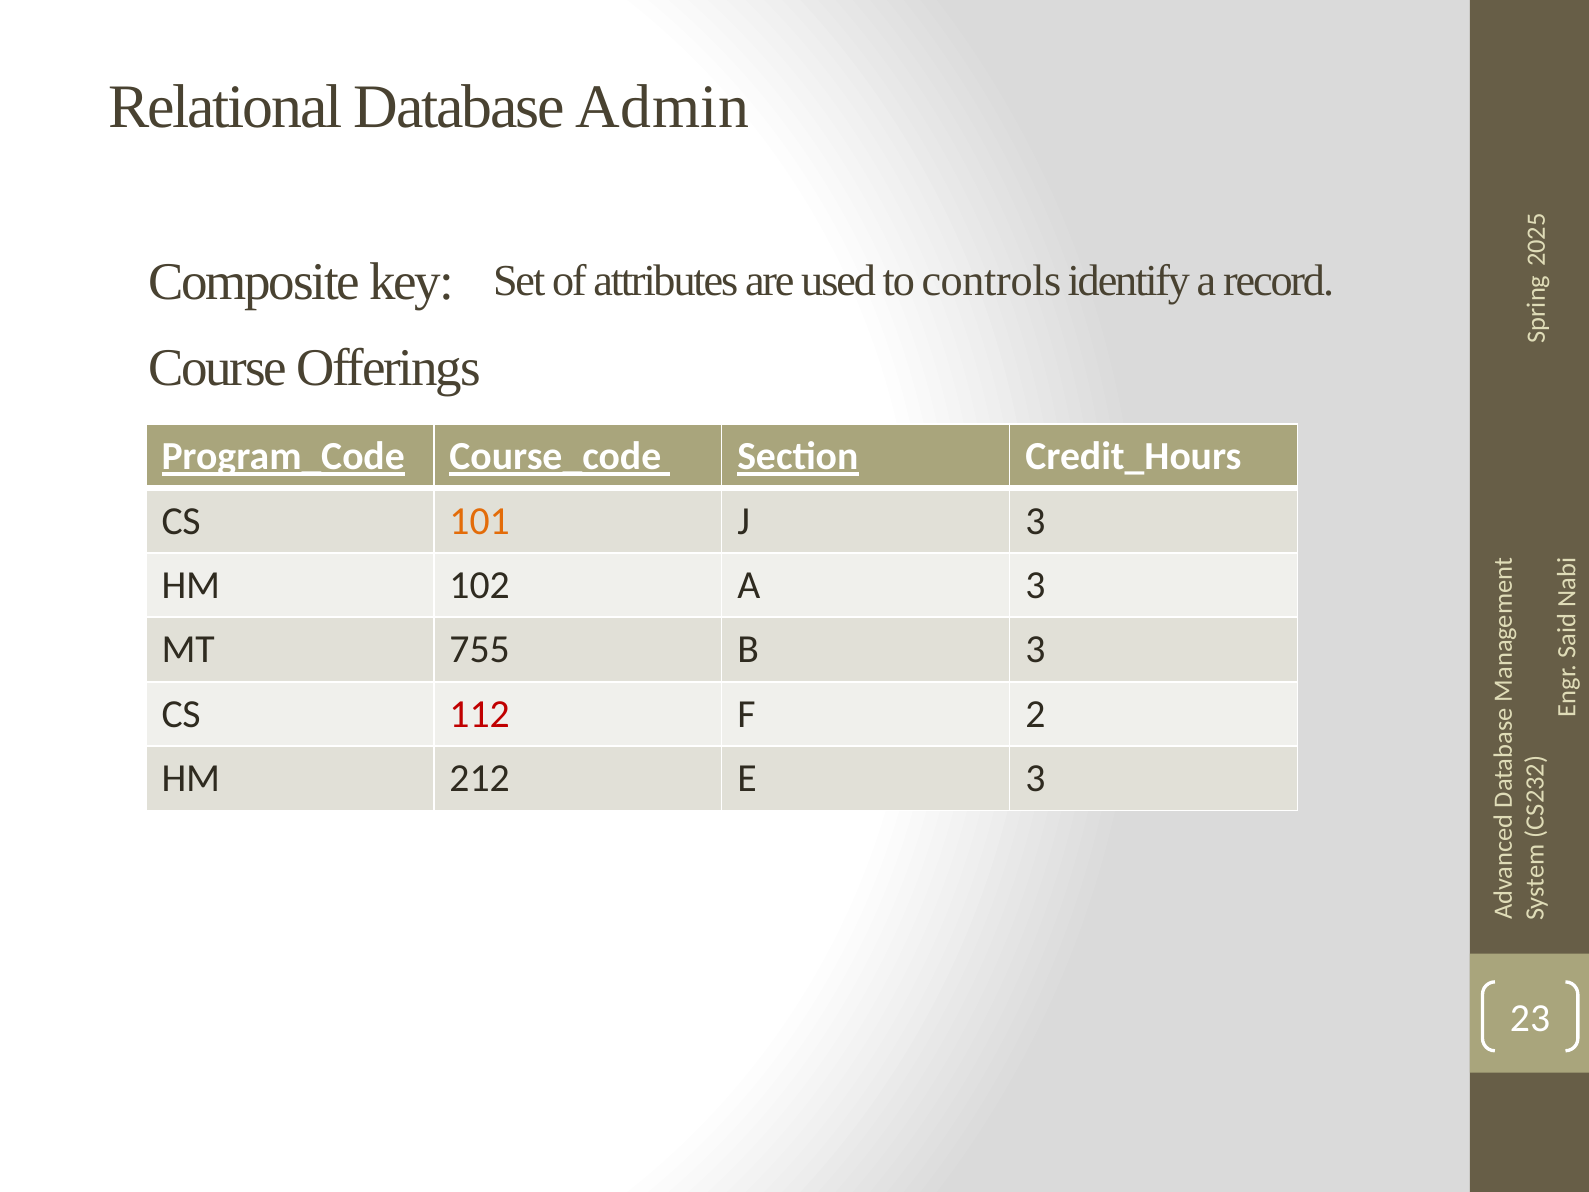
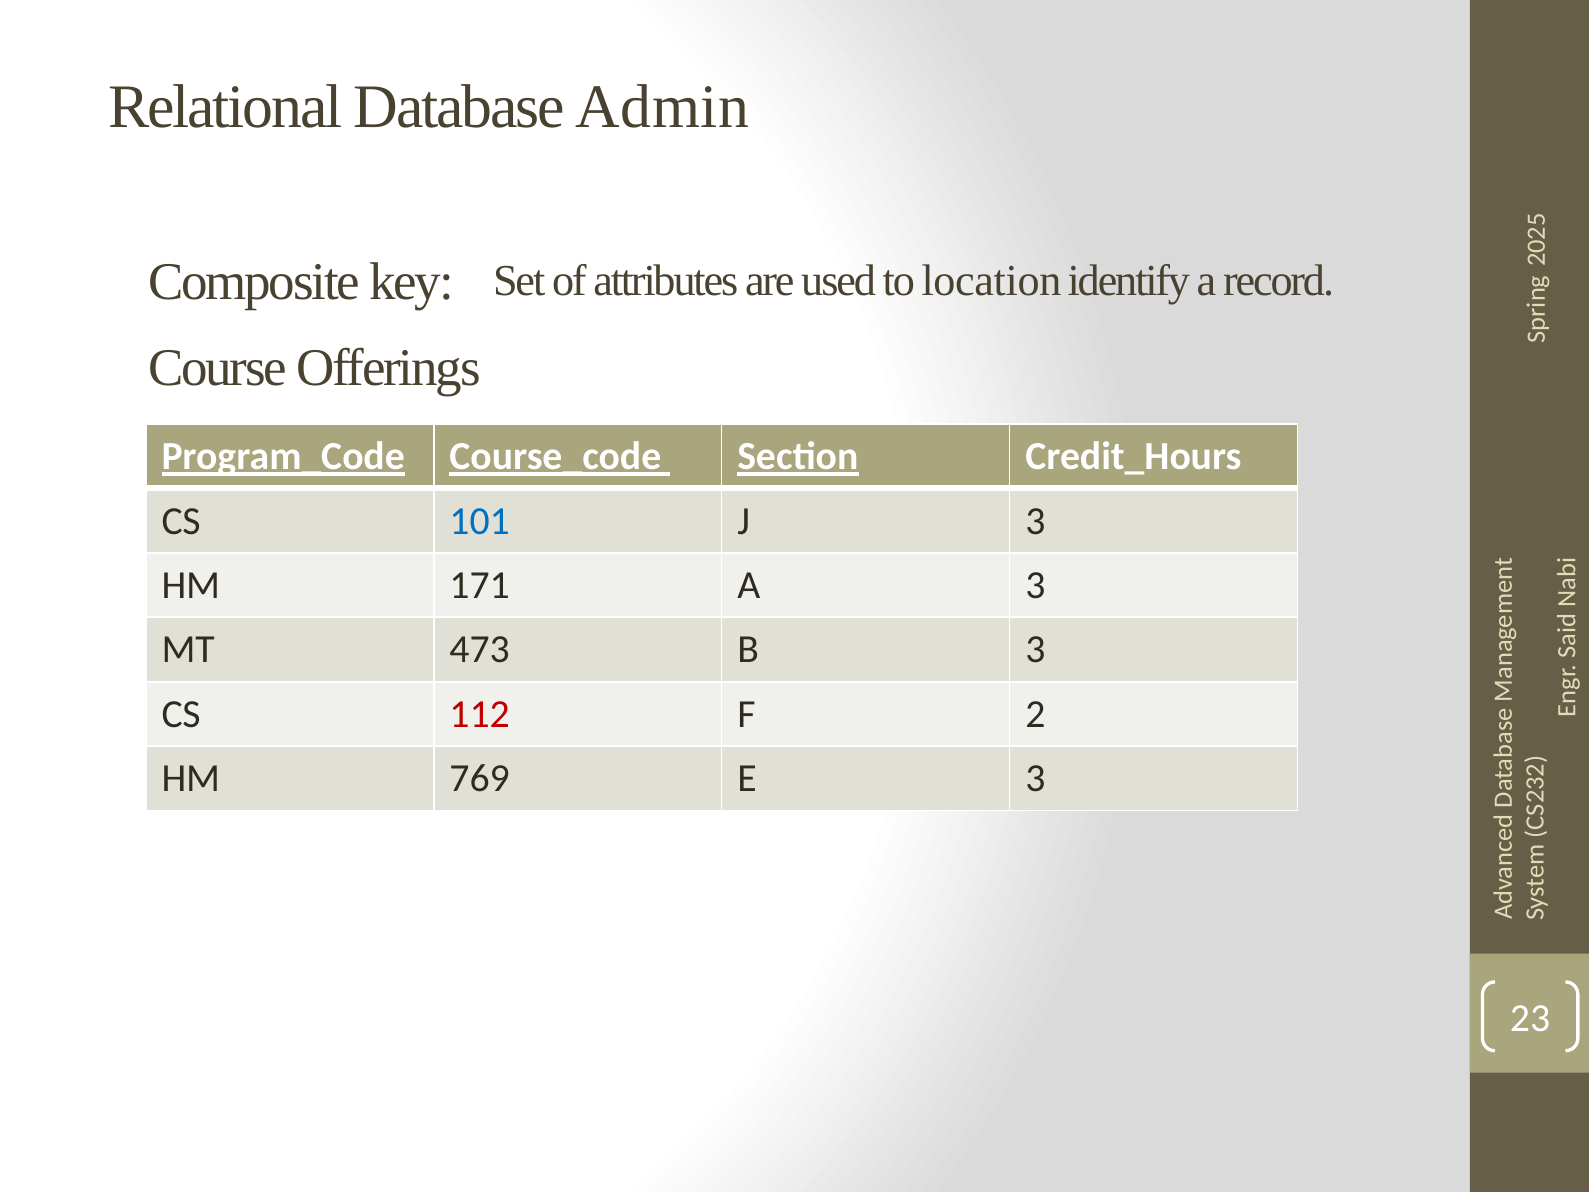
controls: controls -> location
101 colour: orange -> blue
102: 102 -> 171
755: 755 -> 473
212: 212 -> 769
